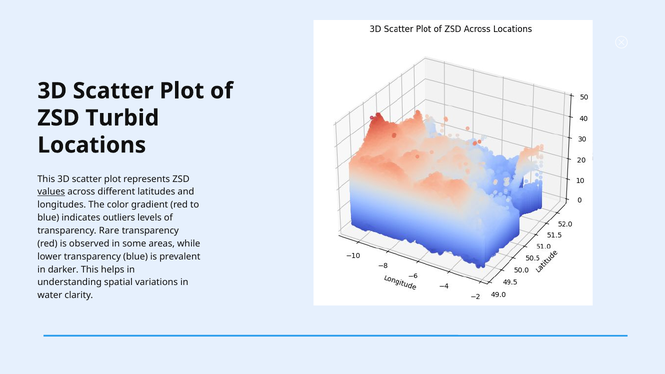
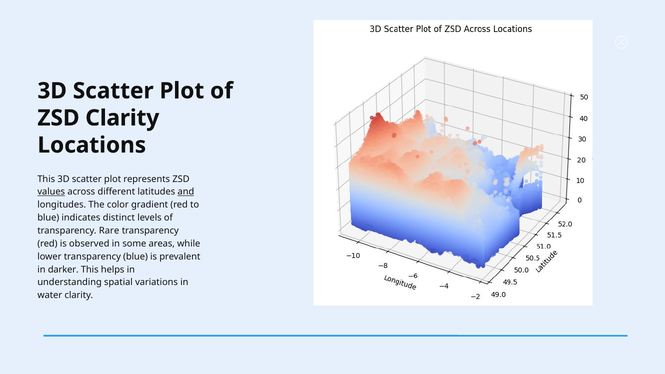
ZSD Turbid: Turbid -> Clarity
and underline: none -> present
outliers: outliers -> distinct
